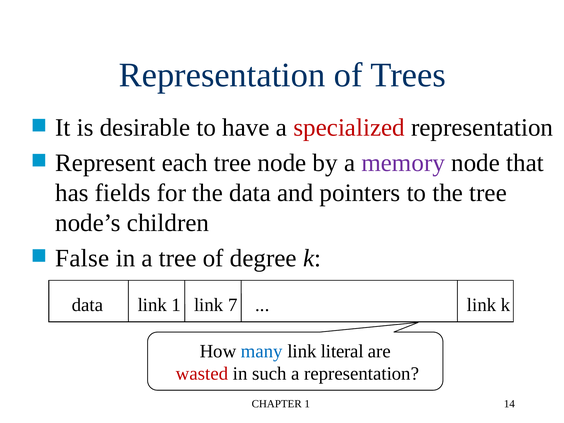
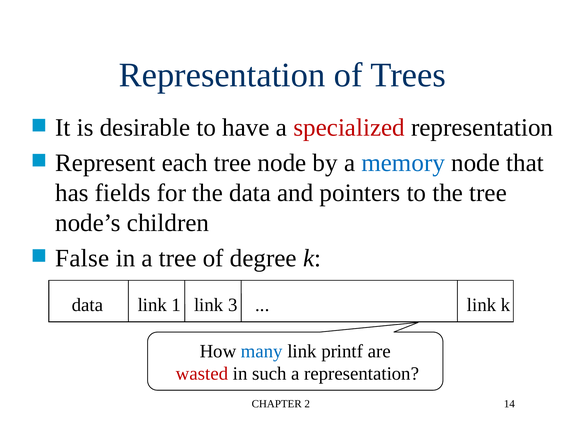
memory colour: purple -> blue
7: 7 -> 3
literal: literal -> printf
CHAPTER 1: 1 -> 2
